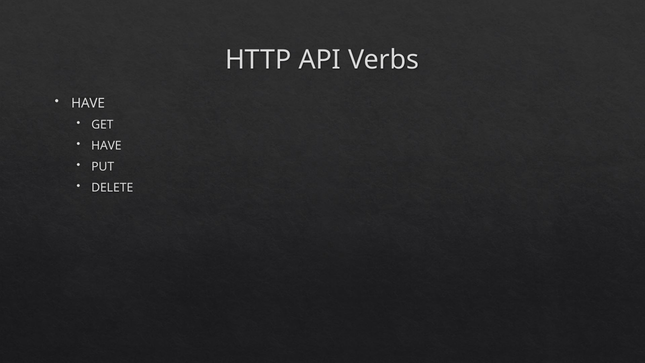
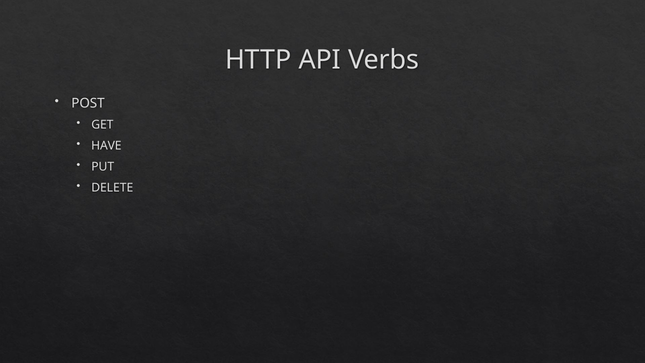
HAVE at (88, 103): HAVE -> POST
